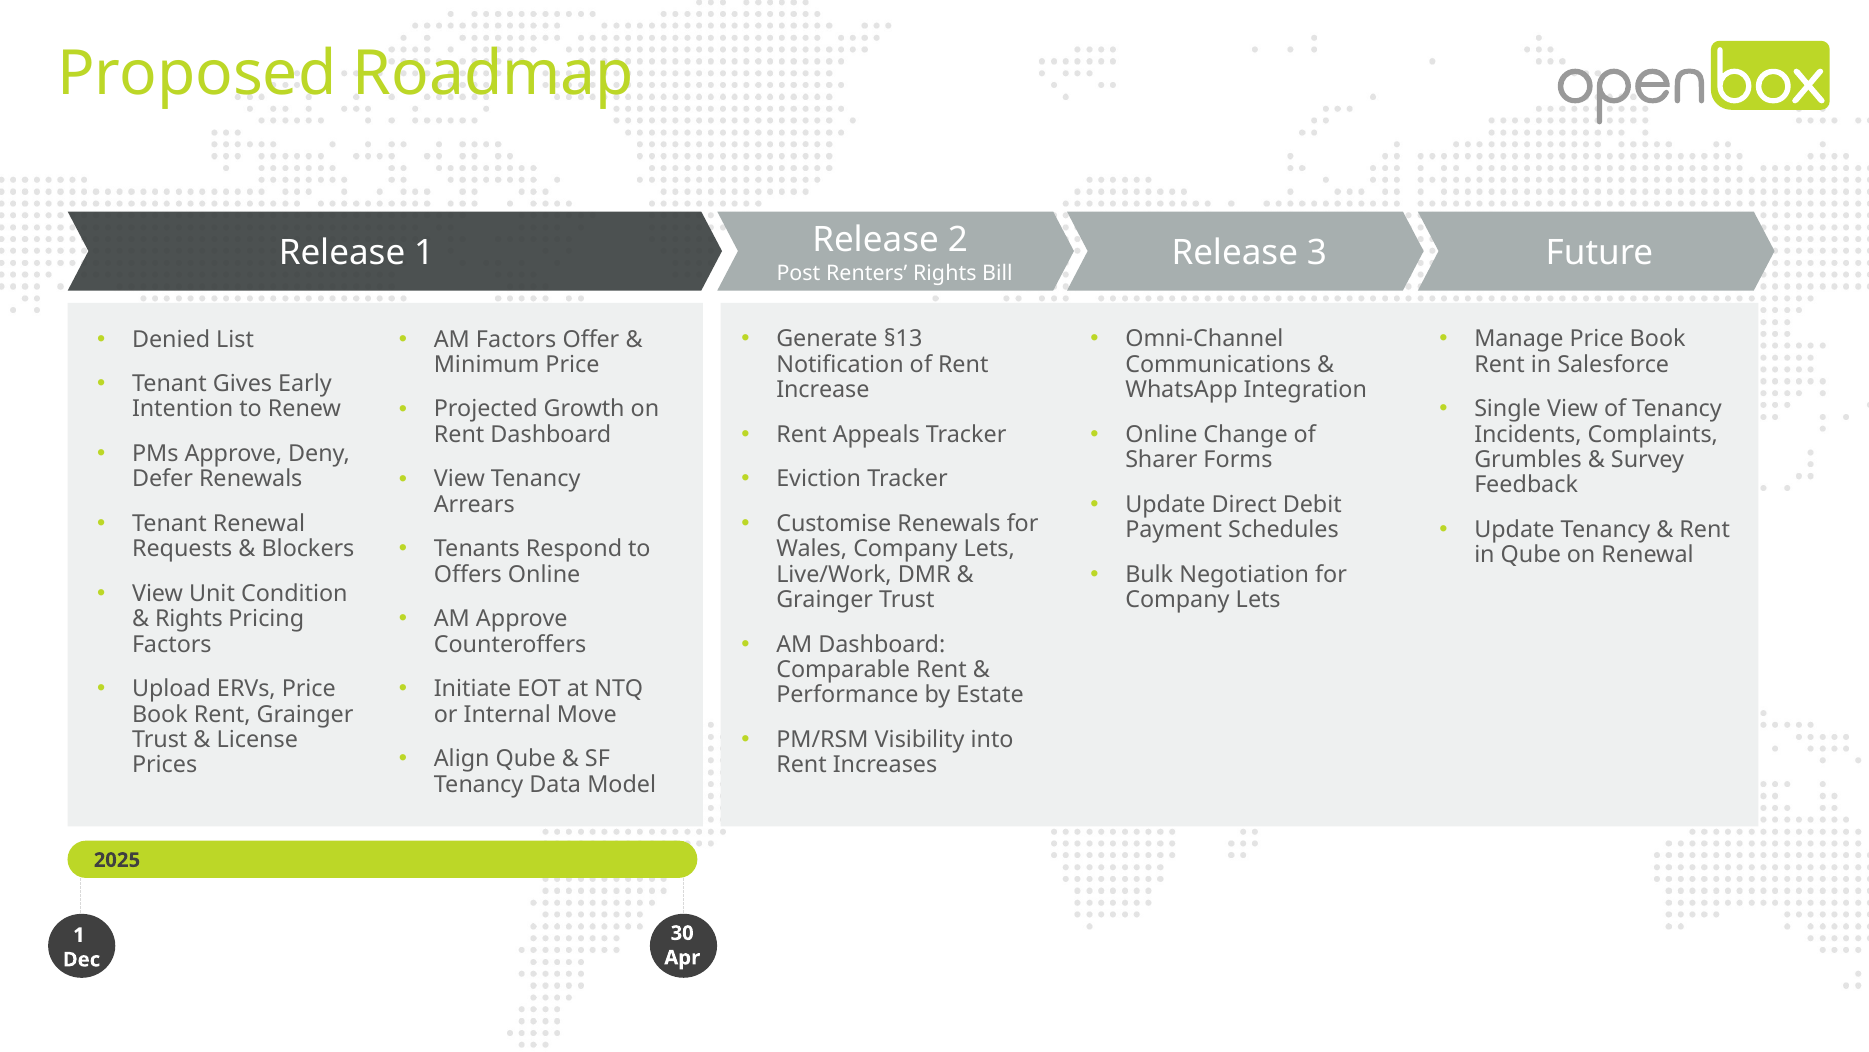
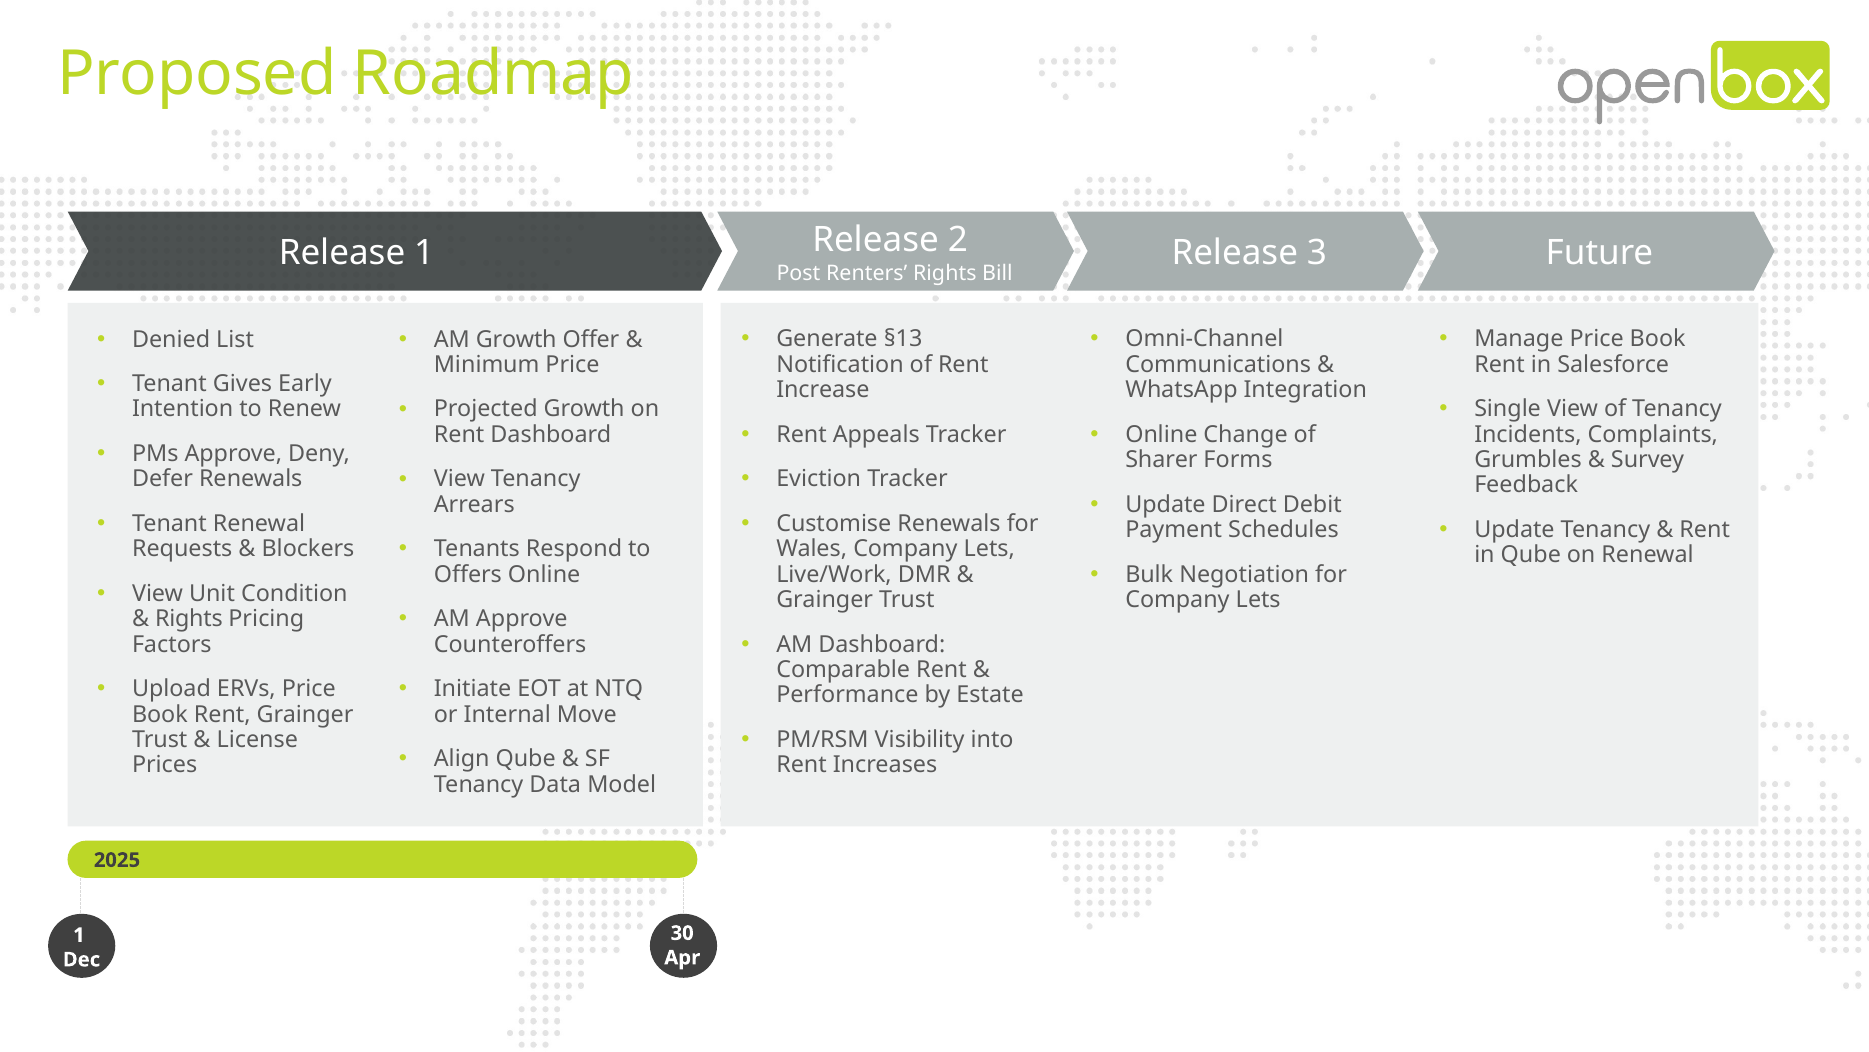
AM Factors: Factors -> Growth
